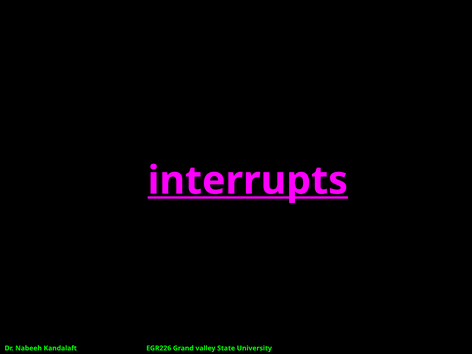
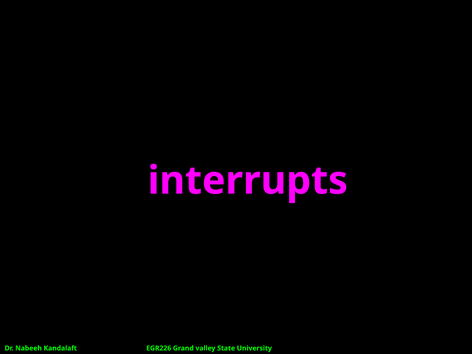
interrupts underline: present -> none
